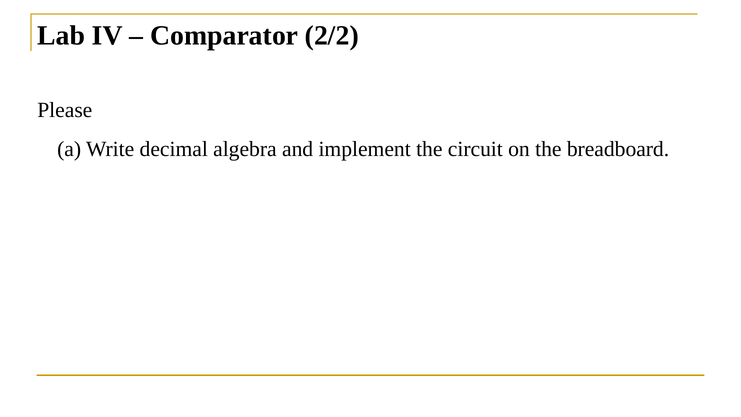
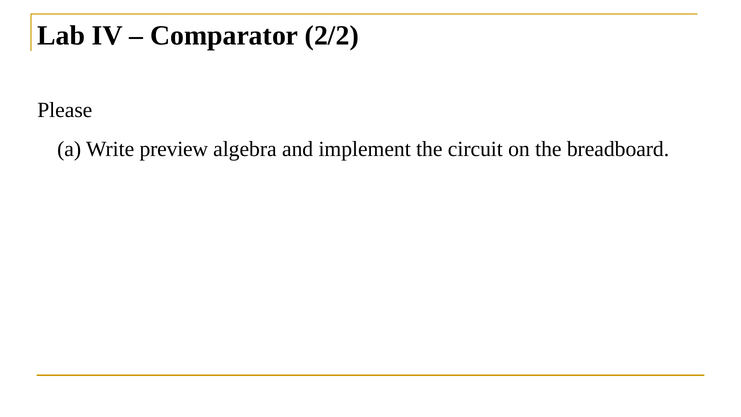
decimal: decimal -> preview
